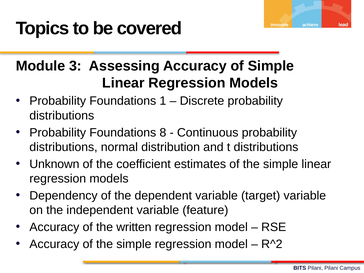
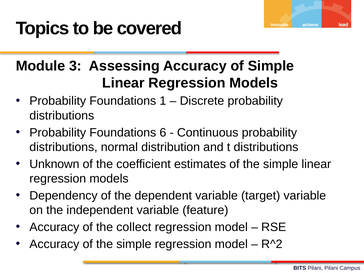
8: 8 -> 6
written: written -> collect
